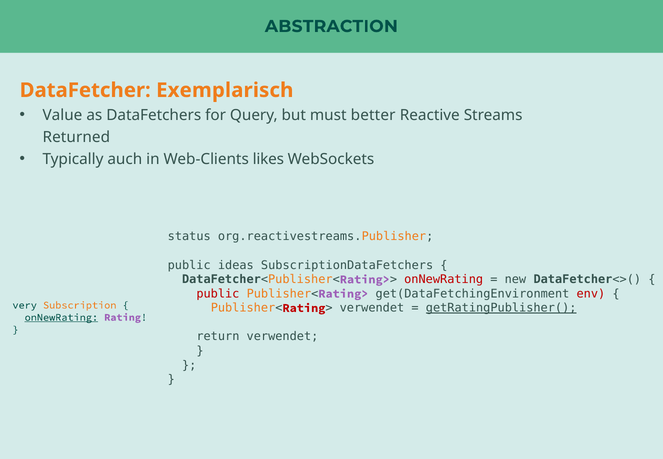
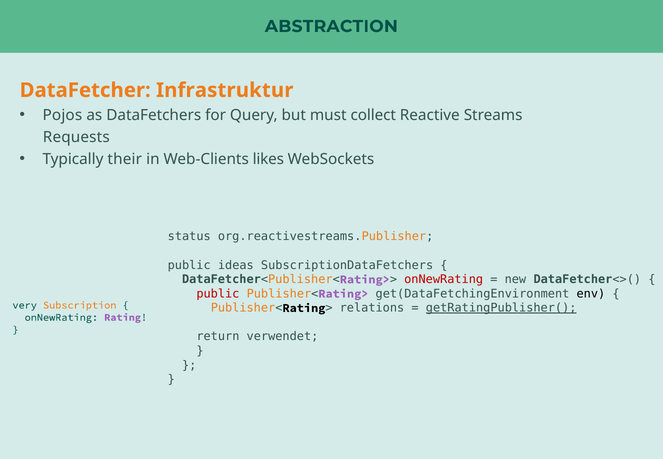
Exemplarisch: Exemplarisch -> Infrastruktur
Value: Value -> Pojos
better: better -> collect
Returned: Returned -> Requests
auch: auch -> their
env colour: red -> black
Rating at (304, 308) colour: red -> black
verwendet at (372, 308): verwendet -> relations
onNewRating at (61, 317) underline: present -> none
